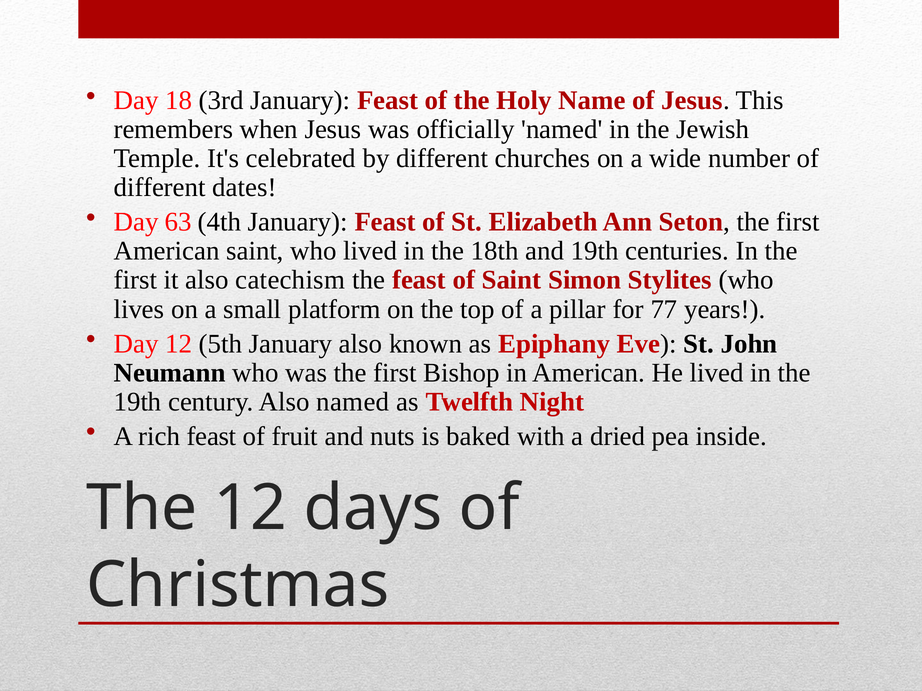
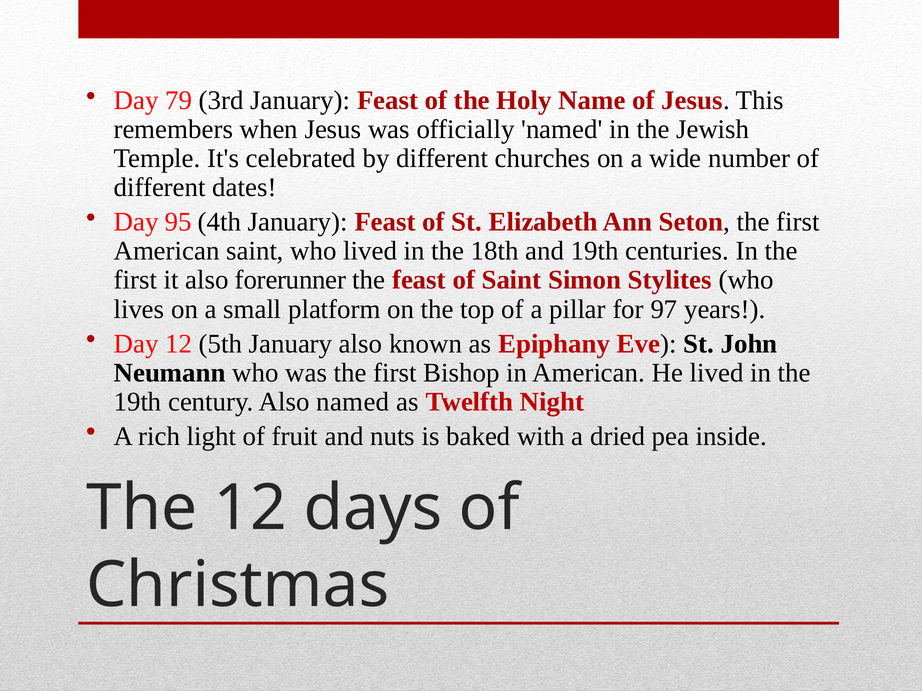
18: 18 -> 79
63: 63 -> 95
catechism: catechism -> forerunner
77: 77 -> 97
rich feast: feast -> light
